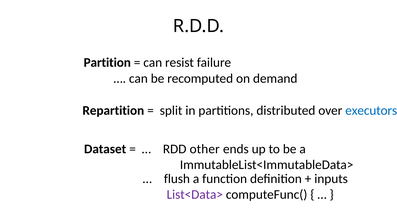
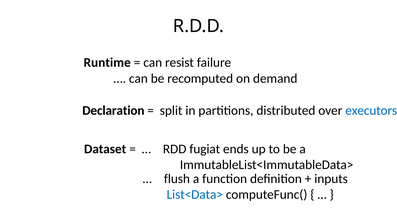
Partition: Partition -> Runtime
Repartition: Repartition -> Declaration
other: other -> fugiat
List<Data> colour: purple -> blue
